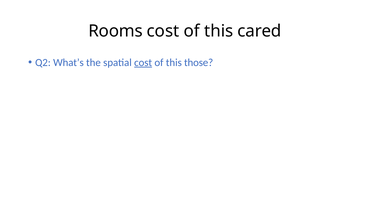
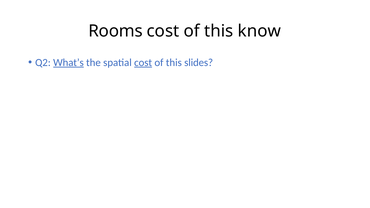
cared: cared -> know
What’s underline: none -> present
those: those -> slides
